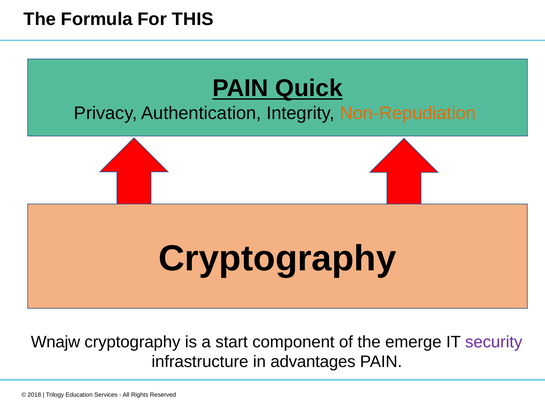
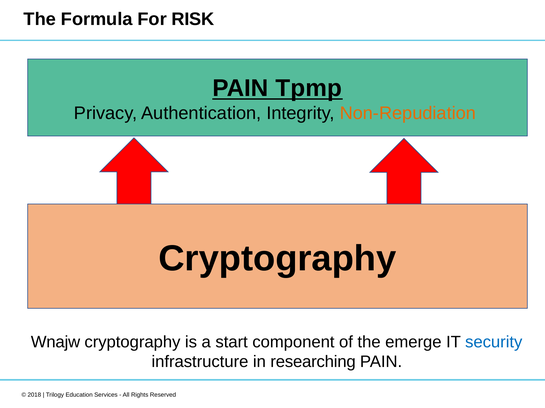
THIS: THIS -> RISK
Quick: Quick -> Tpmp
security colour: purple -> blue
advantages: advantages -> researching
